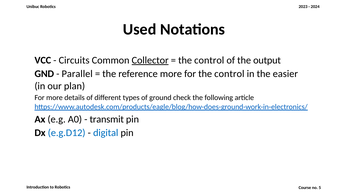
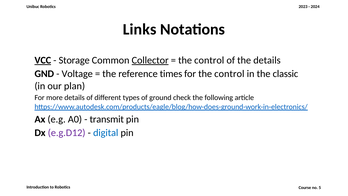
Used: Used -> Links
VCC underline: none -> present
Circuits: Circuits -> Storage
the output: output -> details
Parallel: Parallel -> Voltage
reference more: more -> times
easier: easier -> classic
e.g.D12 colour: blue -> purple
